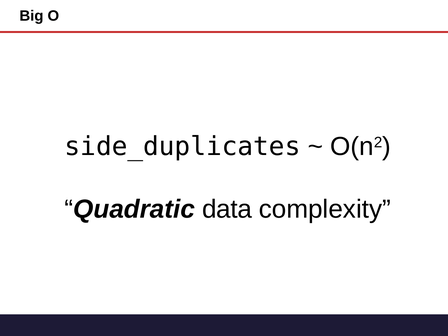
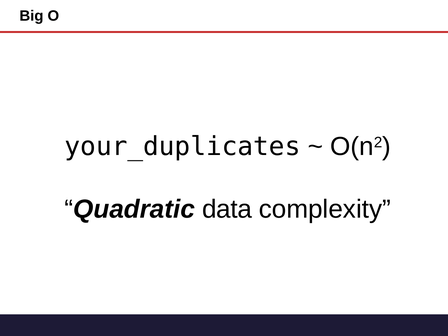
side_duplicates: side_duplicates -> your_duplicates
